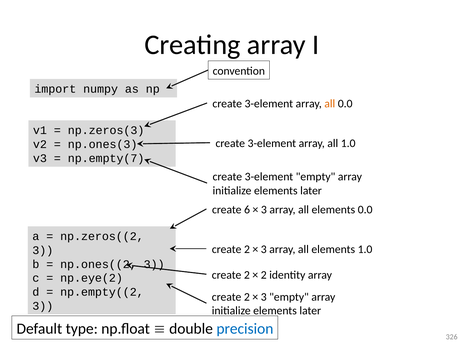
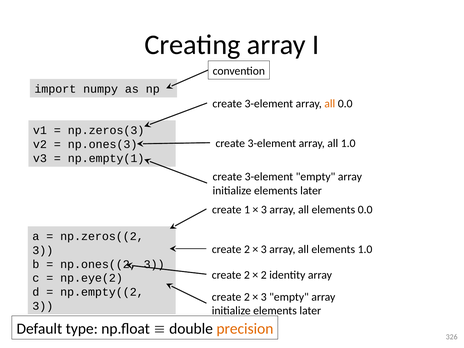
np.empty(7: np.empty(7 -> np.empty(1
6: 6 -> 1
precision colour: blue -> orange
